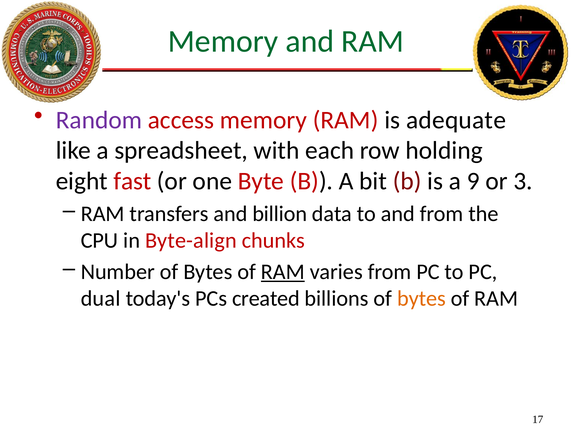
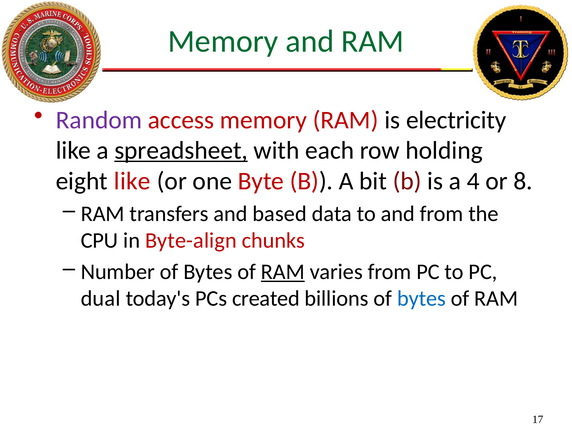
adequate: adequate -> electricity
spreadsheet underline: none -> present
eight fast: fast -> like
9: 9 -> 4
3: 3 -> 8
billion: billion -> based
bytes at (421, 298) colour: orange -> blue
